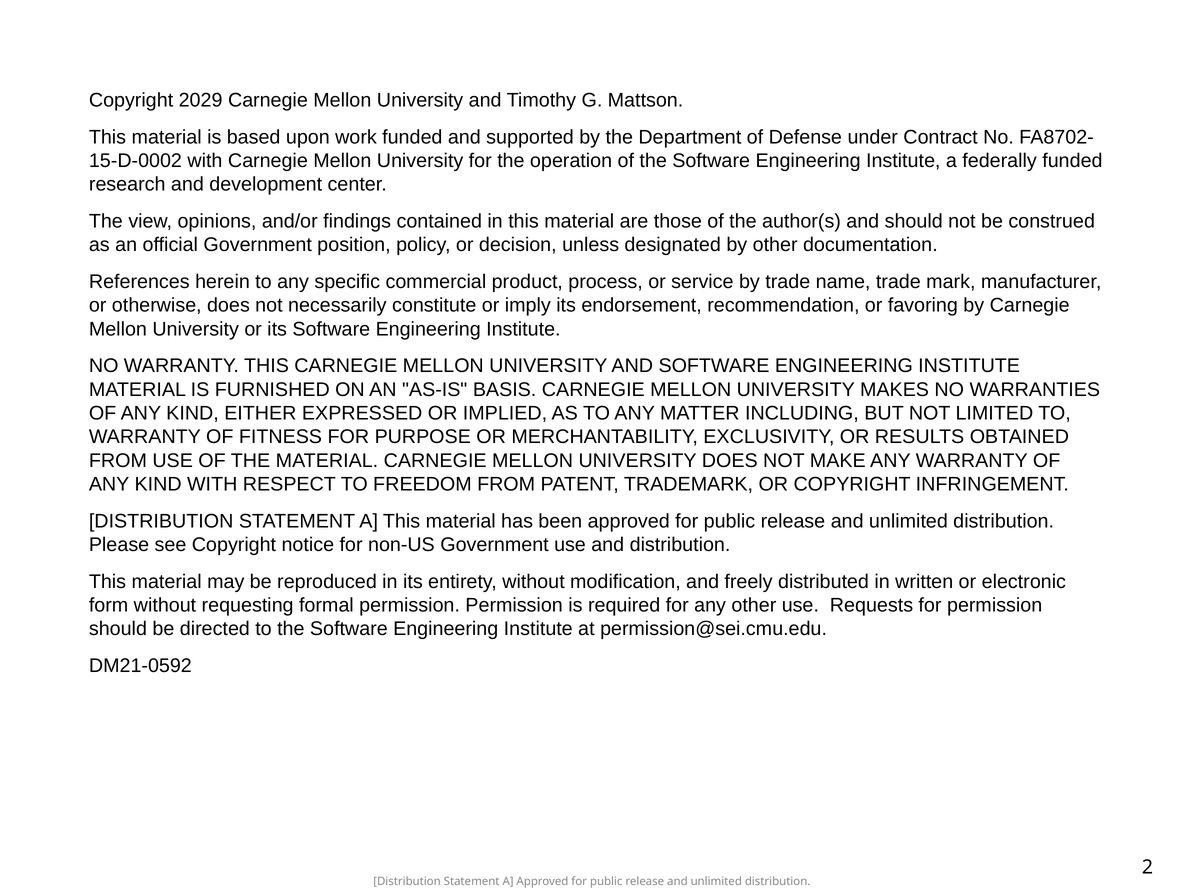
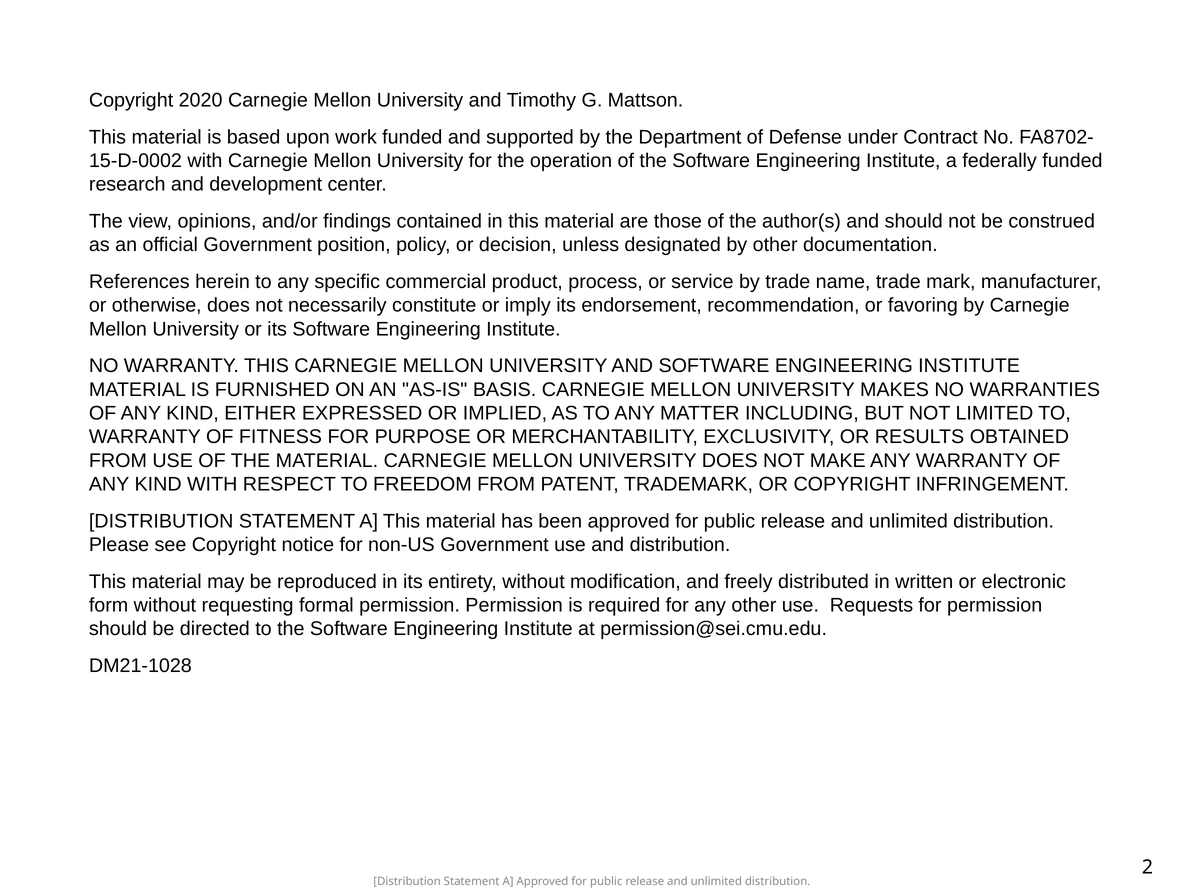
2029: 2029 -> 2020
DM21-0592: DM21-0592 -> DM21-1028
